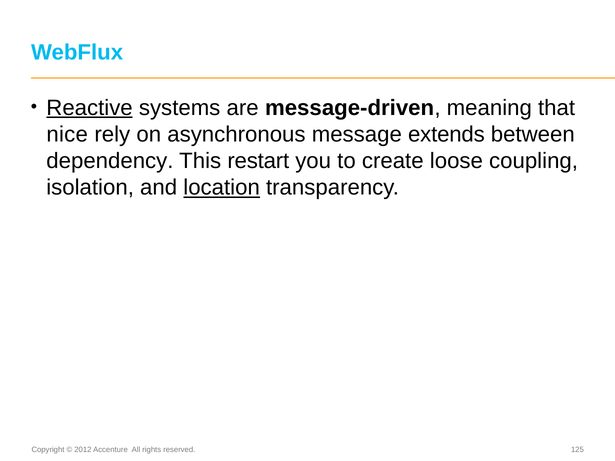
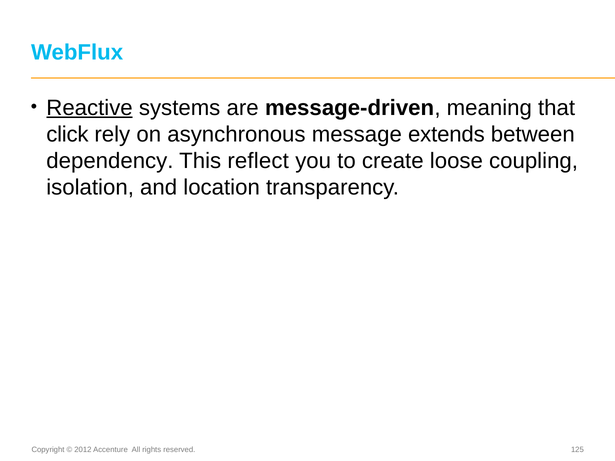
nice: nice -> click
restart: restart -> reflect
location underline: present -> none
